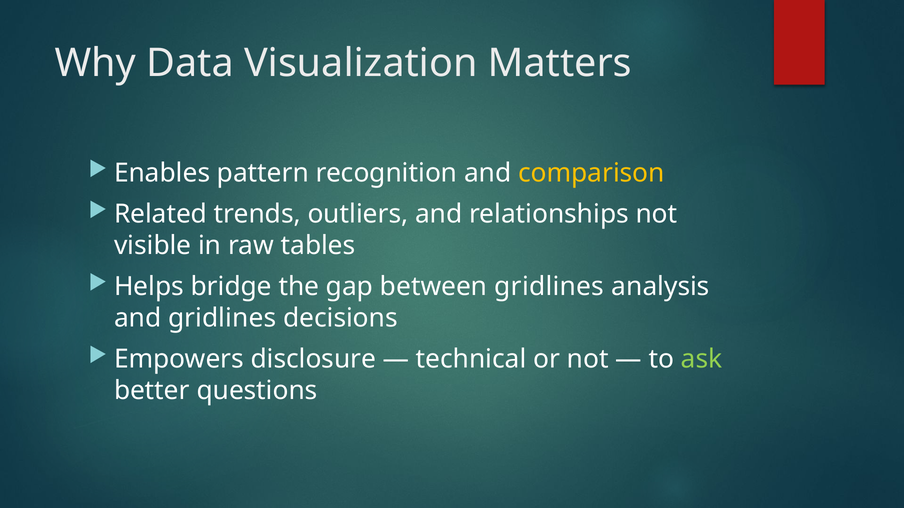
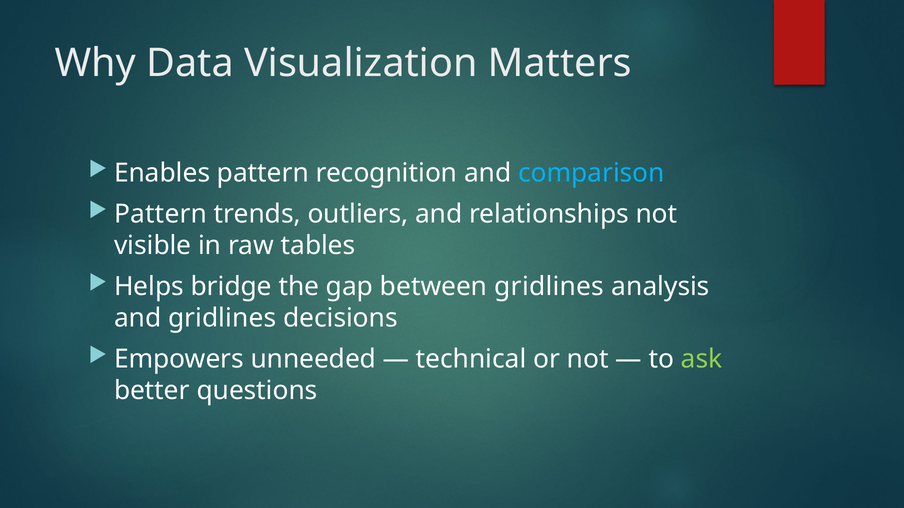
comparison colour: yellow -> light blue
Related at (161, 214): Related -> Pattern
disclosure: disclosure -> unneeded
